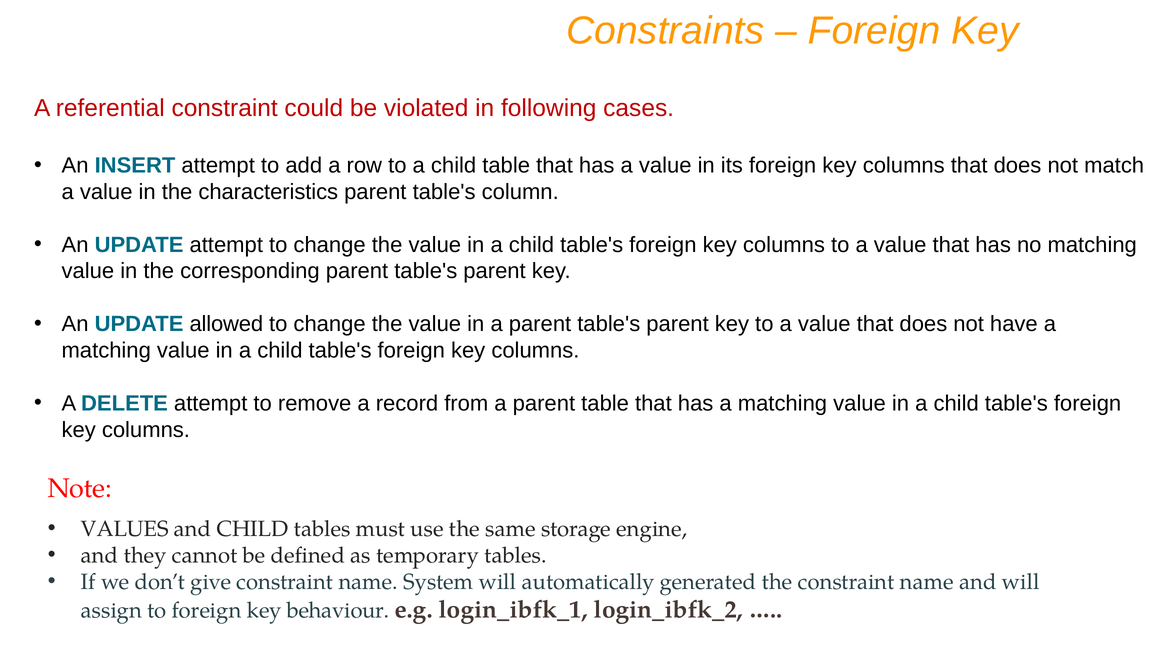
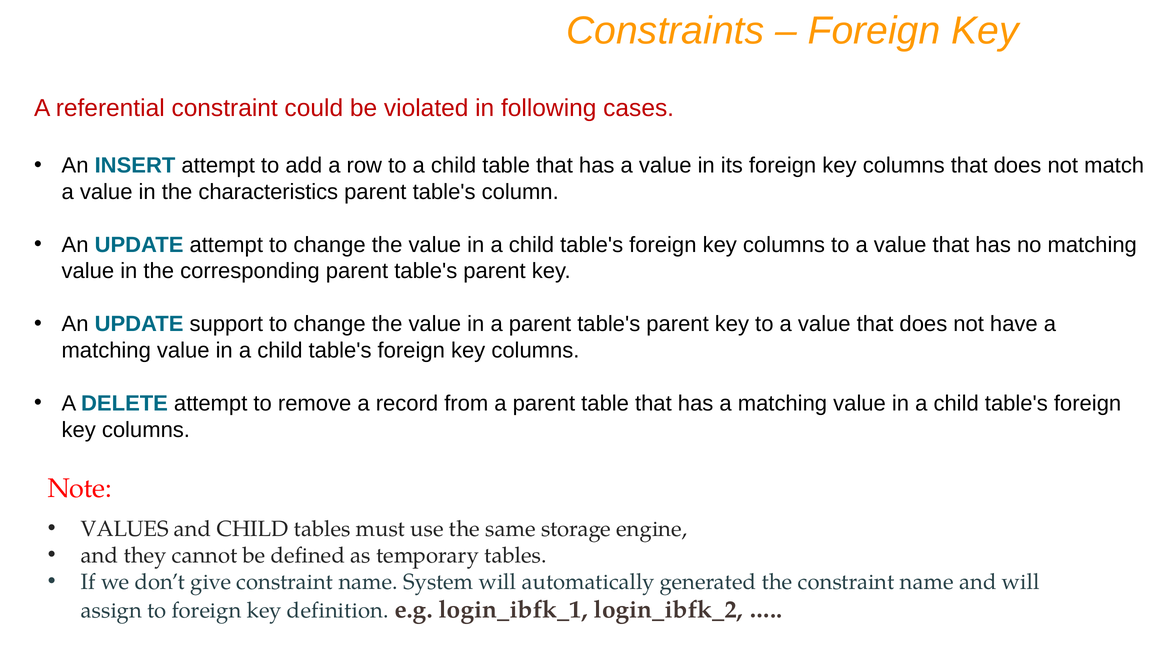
allowed: allowed -> support
behaviour: behaviour -> definition
